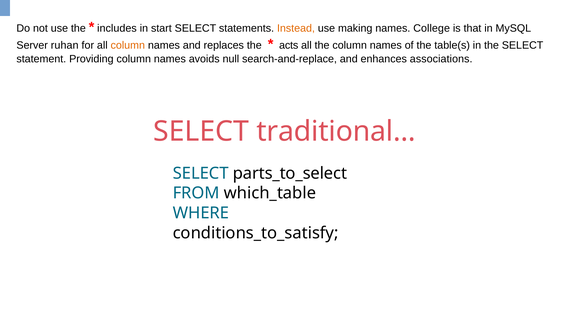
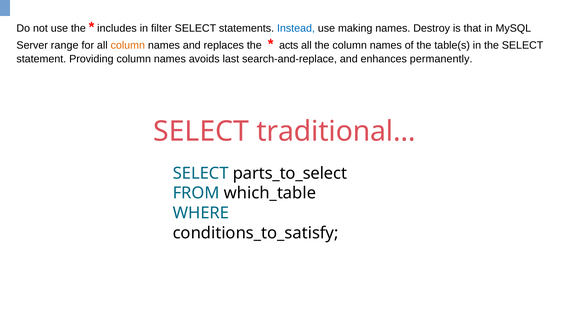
start: start -> filter
Instead colour: orange -> blue
College: College -> Destroy
ruhan: ruhan -> range
null: null -> last
associations: associations -> permanently
